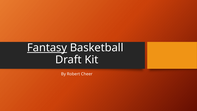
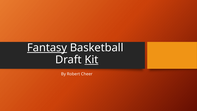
Kit underline: none -> present
